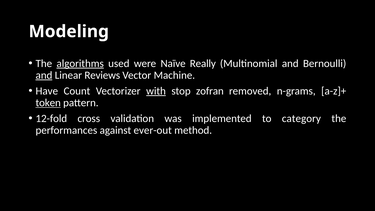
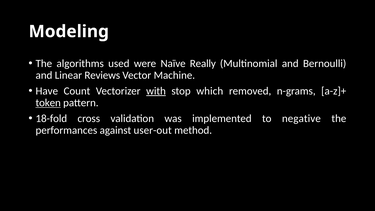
algorithms underline: present -> none
and at (44, 75) underline: present -> none
zofran: zofran -> which
12-fold: 12-fold -> 18-fold
category: category -> negative
ever-out: ever-out -> user-out
